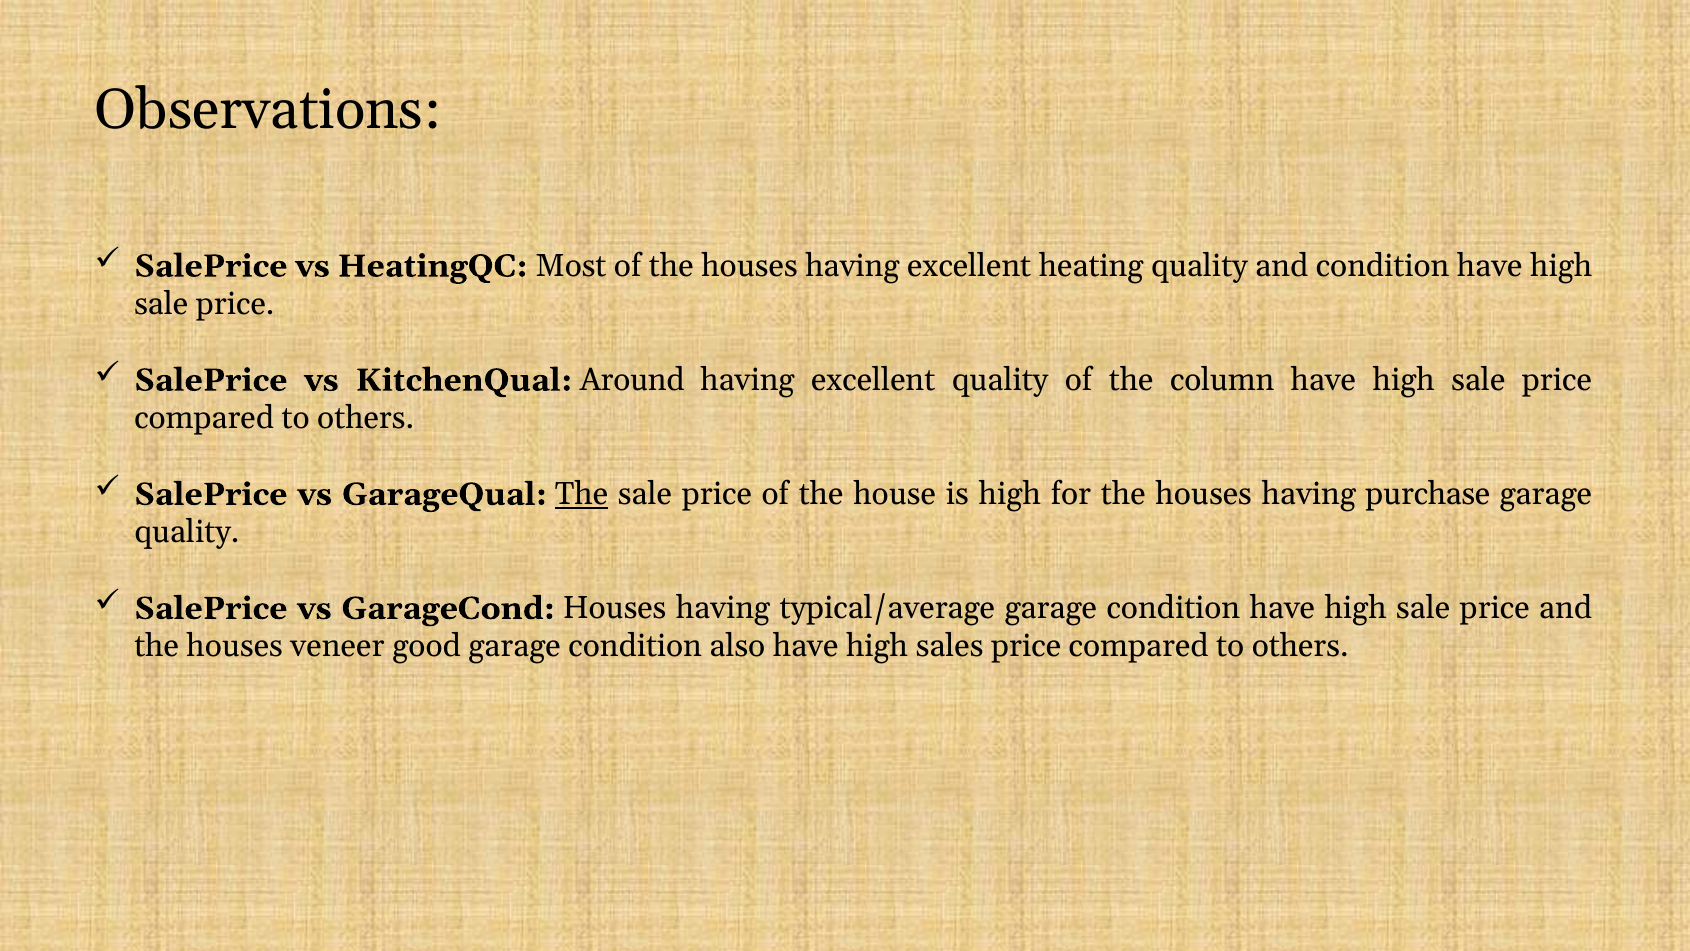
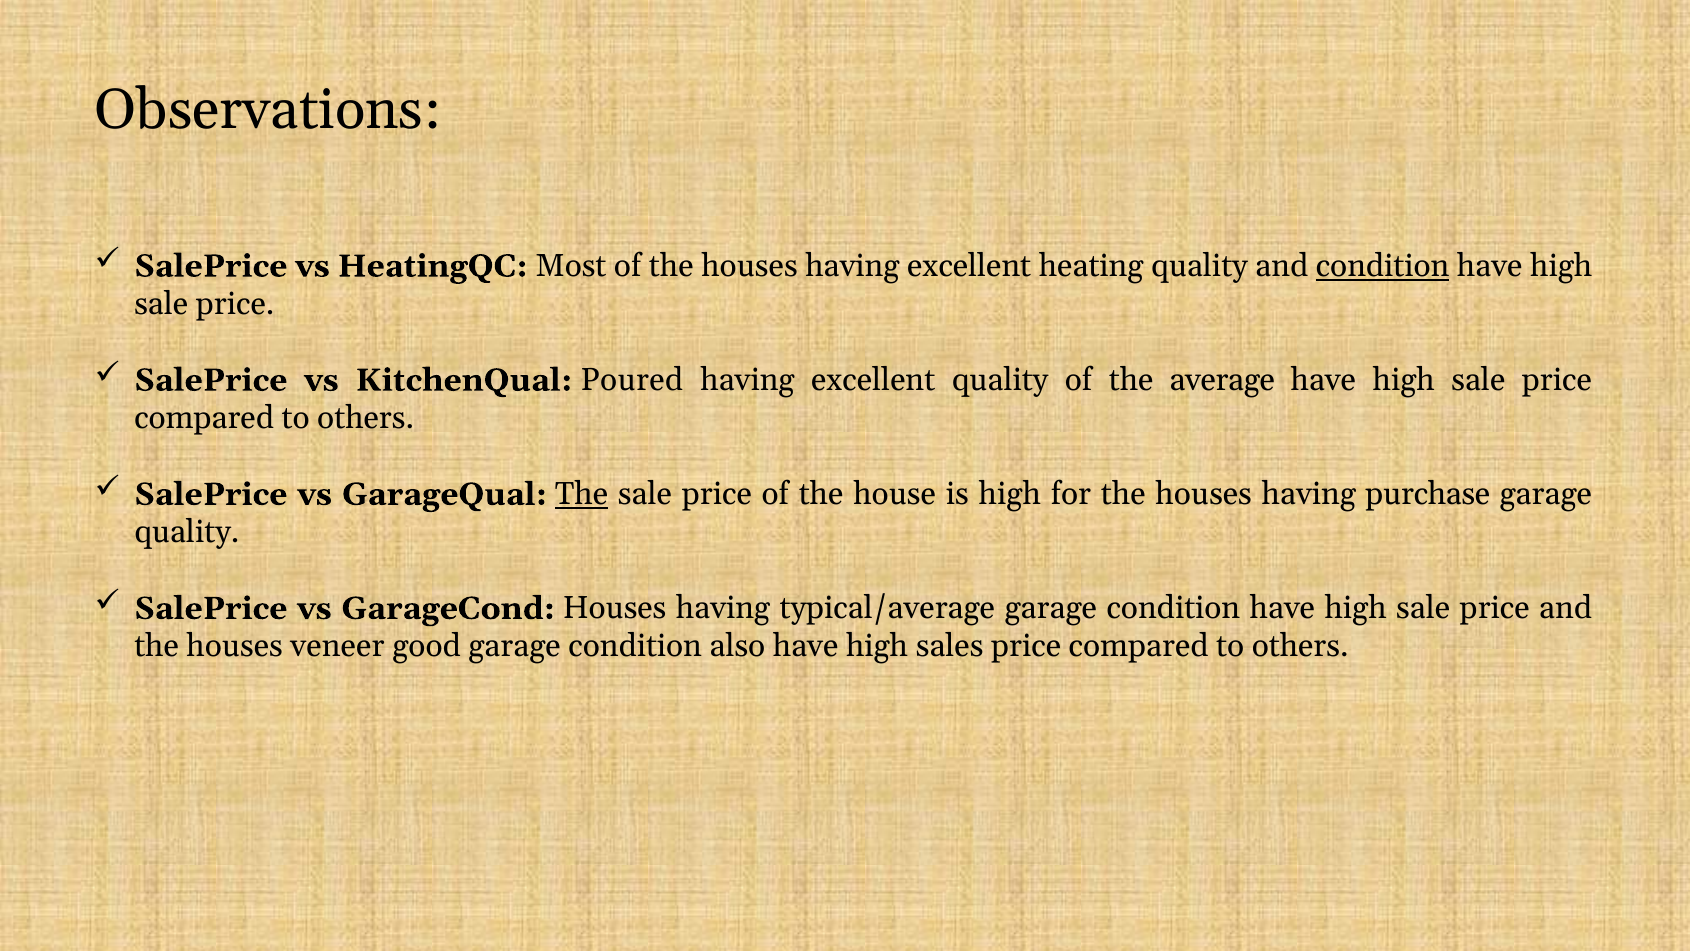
condition at (1383, 266) underline: none -> present
Around: Around -> Poured
column: column -> average
